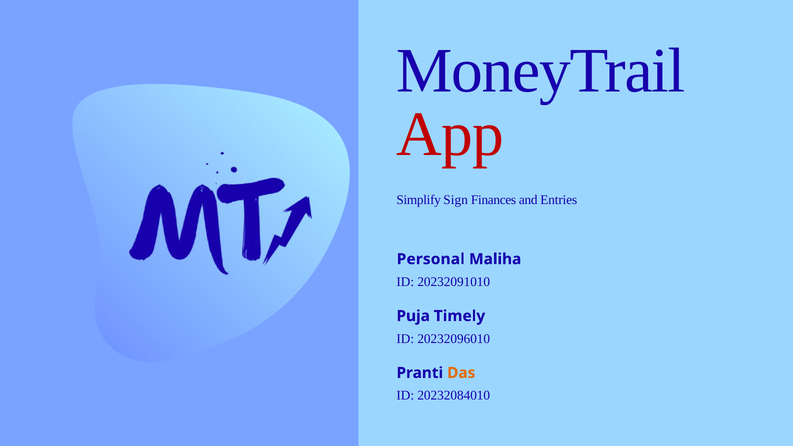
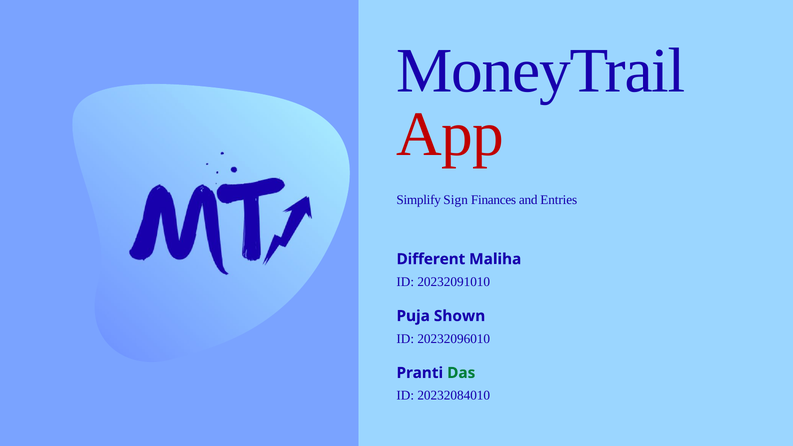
Personal: Personal -> Different
Timely: Timely -> Shown
Das colour: orange -> green
